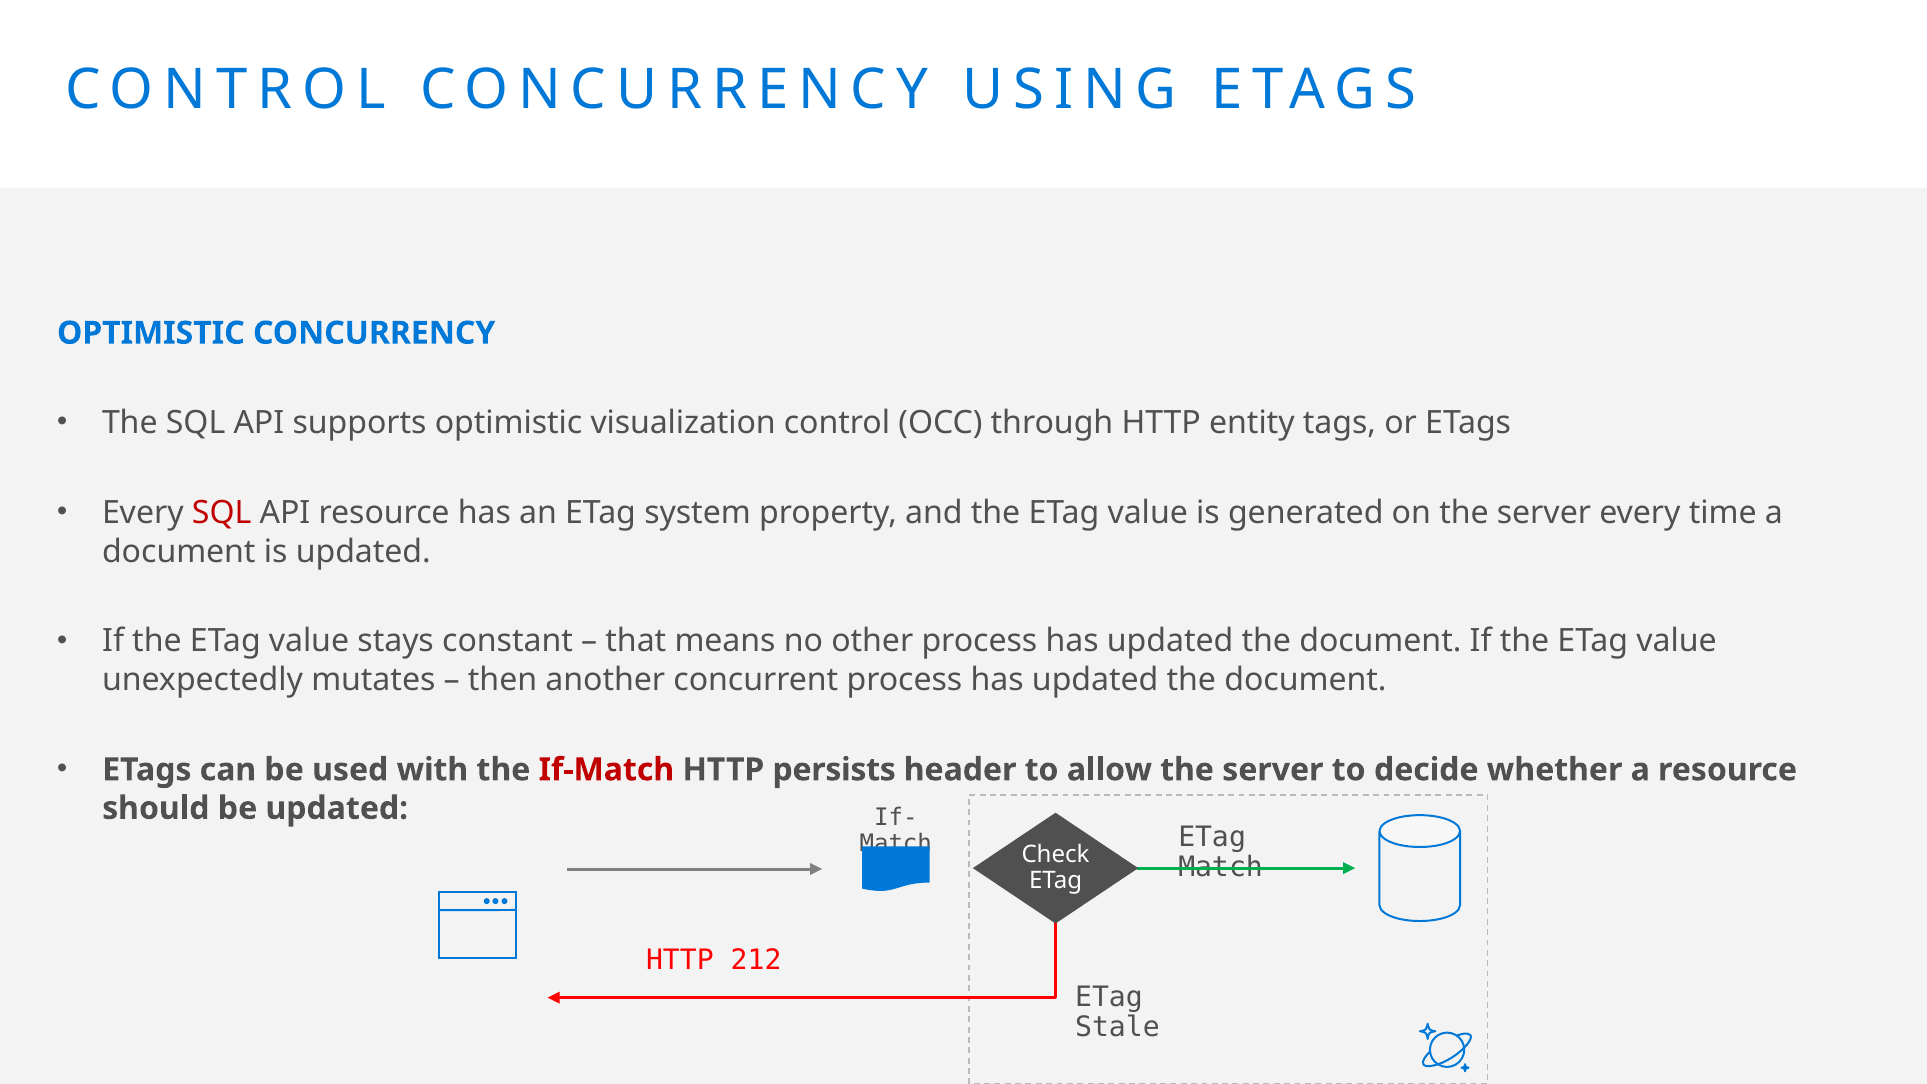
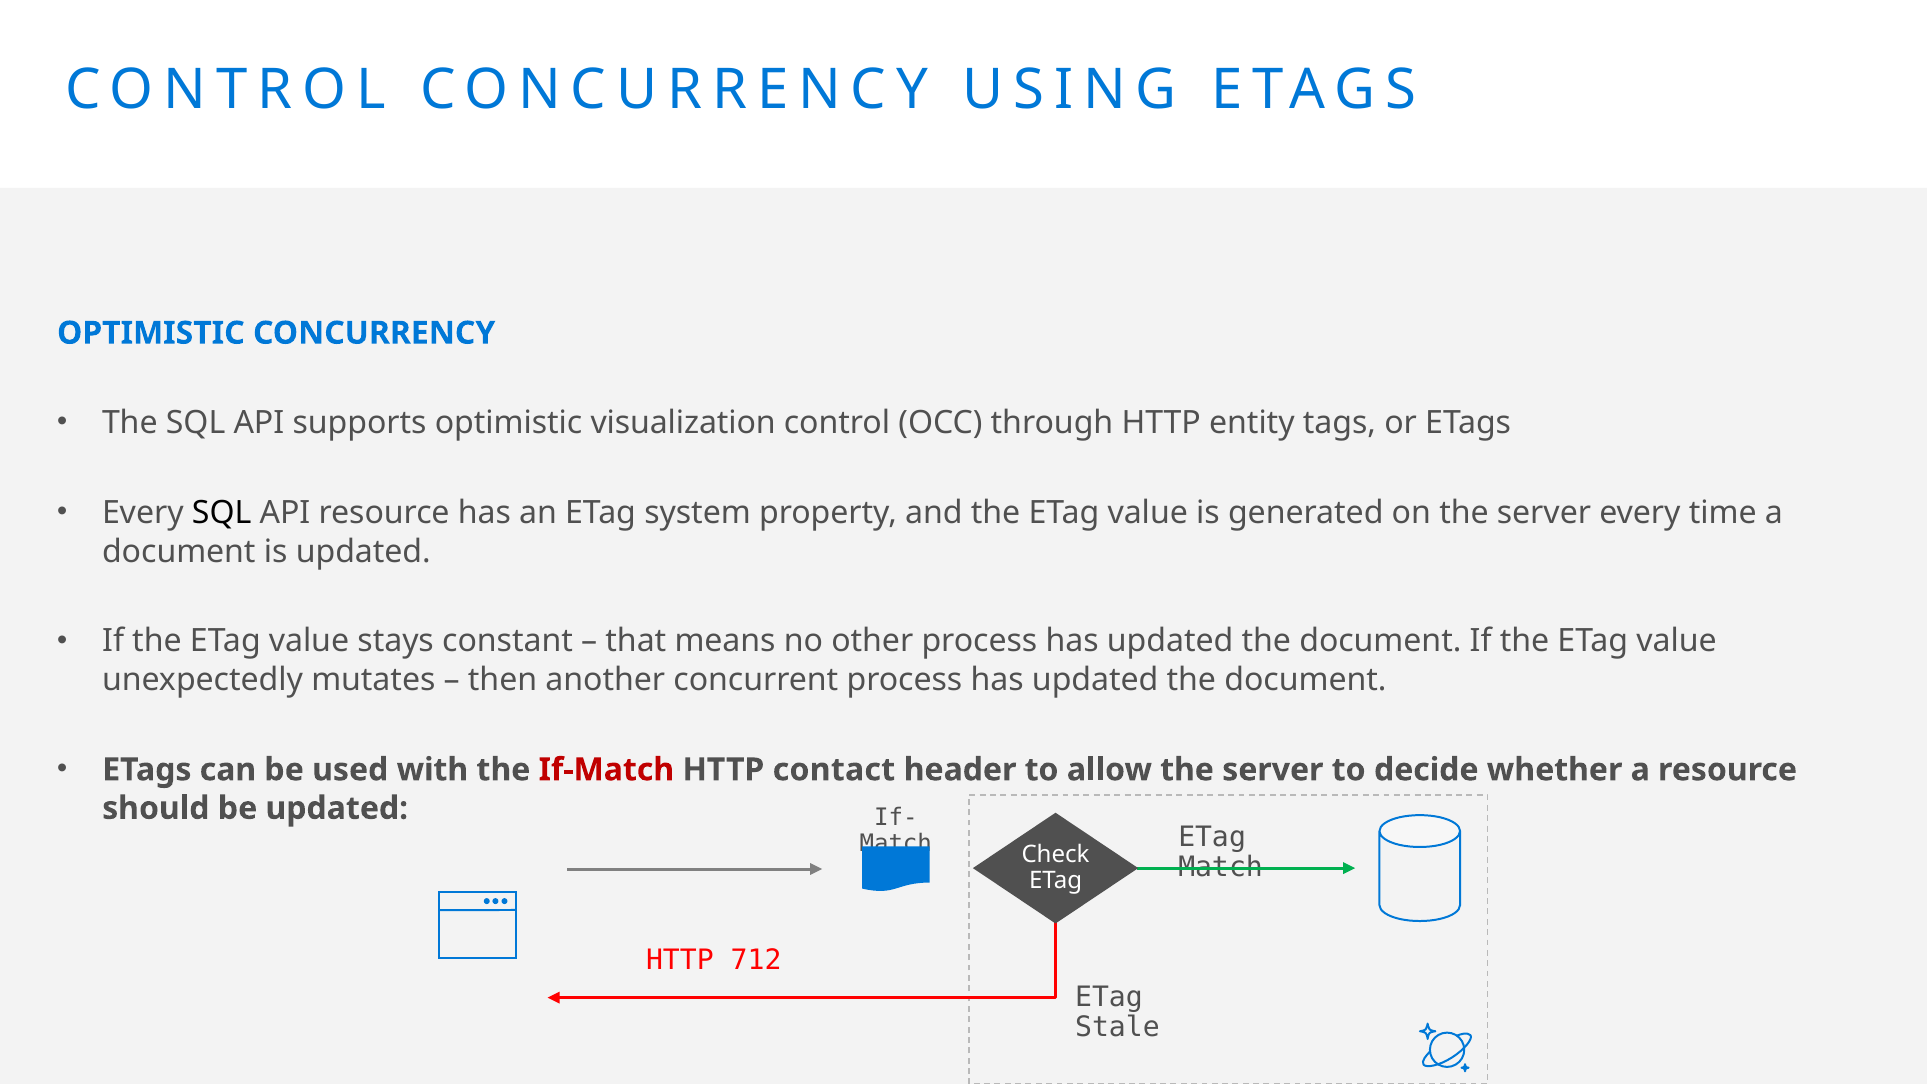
SQL at (222, 513) colour: red -> black
persists: persists -> contact
212: 212 -> 712
